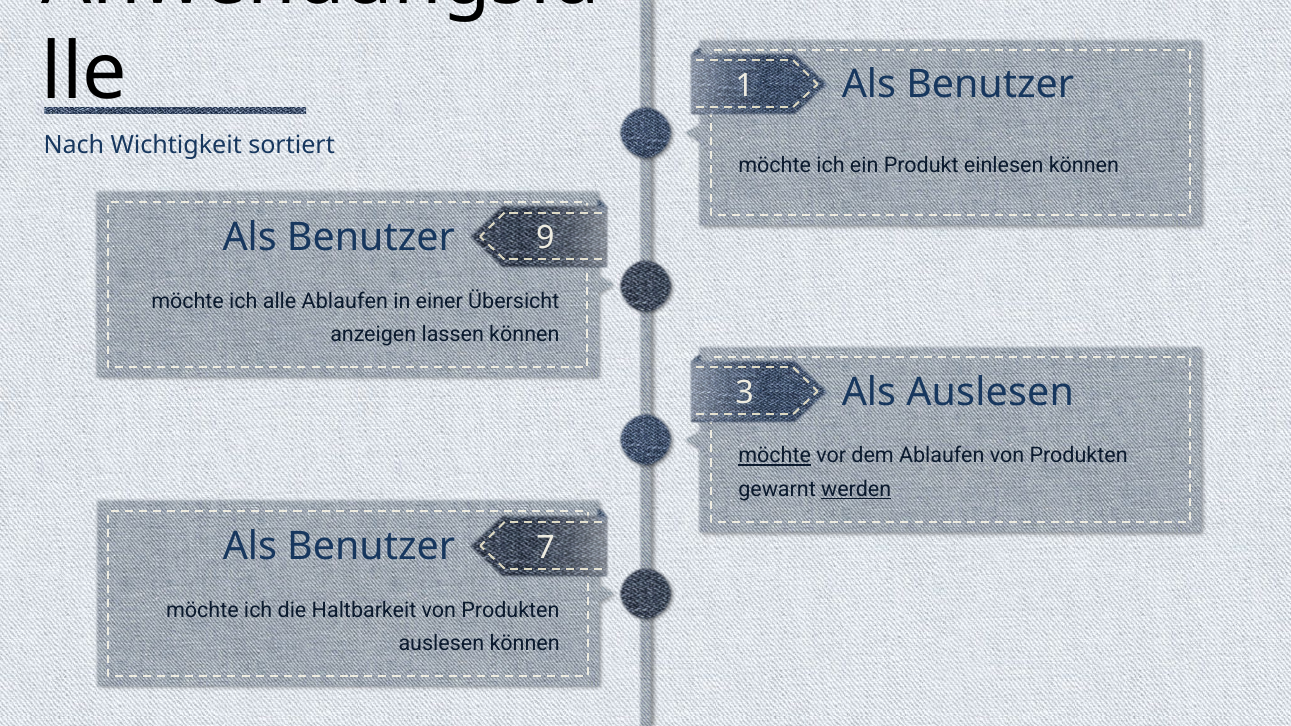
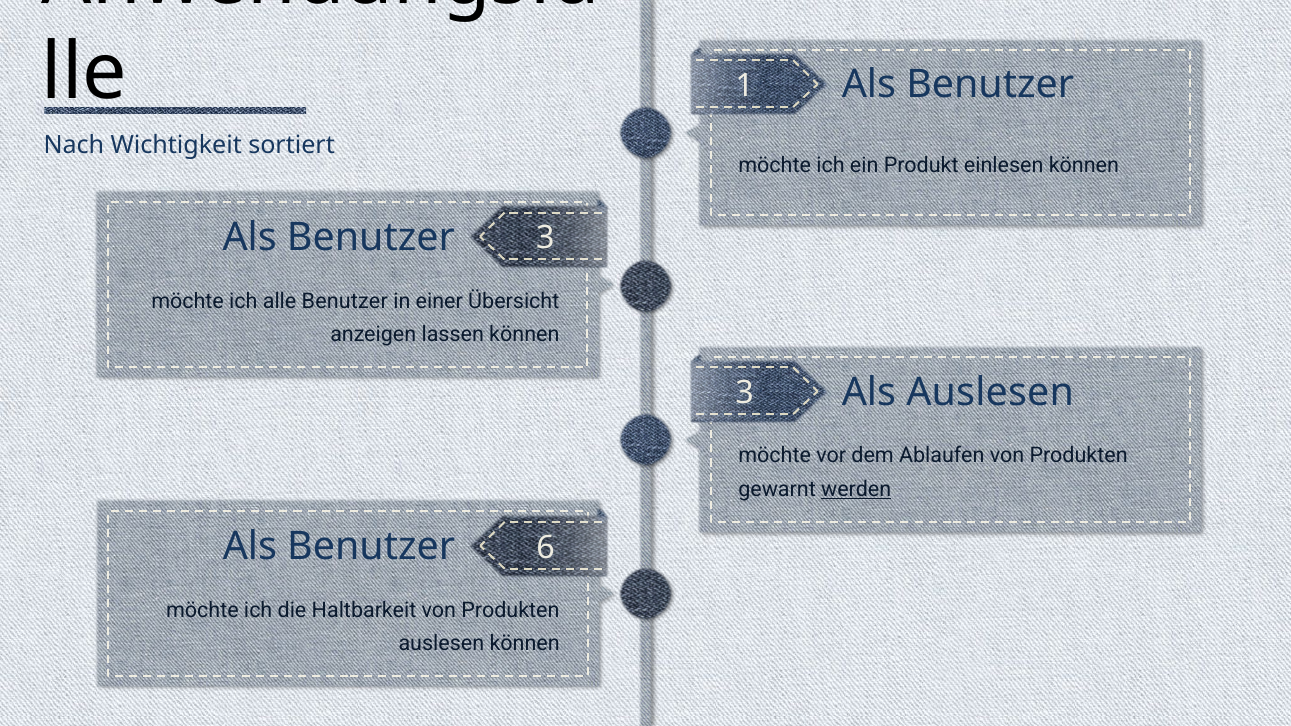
Benutzer 9: 9 -> 3
alle Ablaufen: Ablaufen -> Benutzer
möchte at (775, 456) underline: present -> none
7: 7 -> 6
